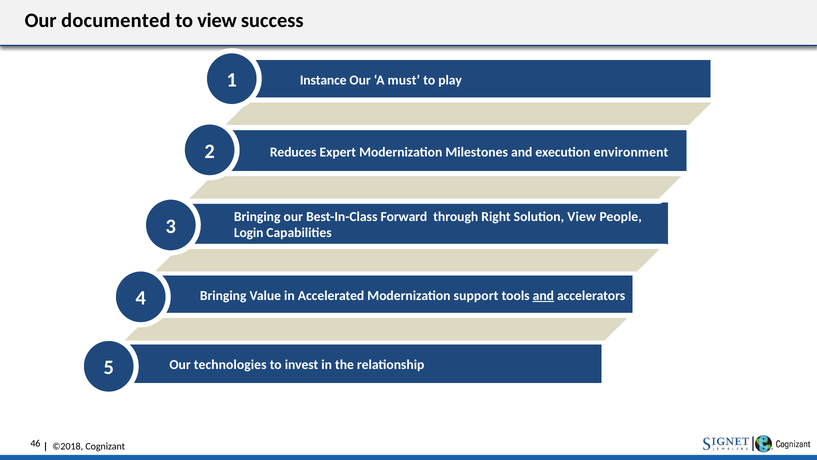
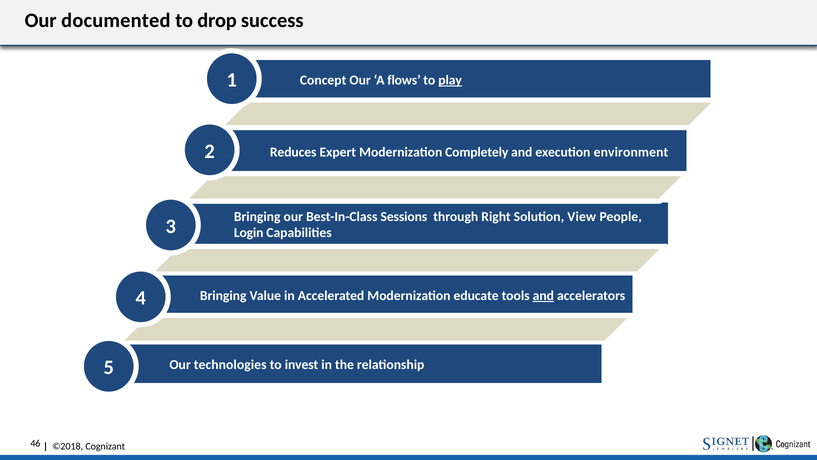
to view: view -> drop
Instance: Instance -> Concept
must: must -> flows
play underline: none -> present
Milestones: Milestones -> Completely
Forward: Forward -> Sessions
support: support -> educate
